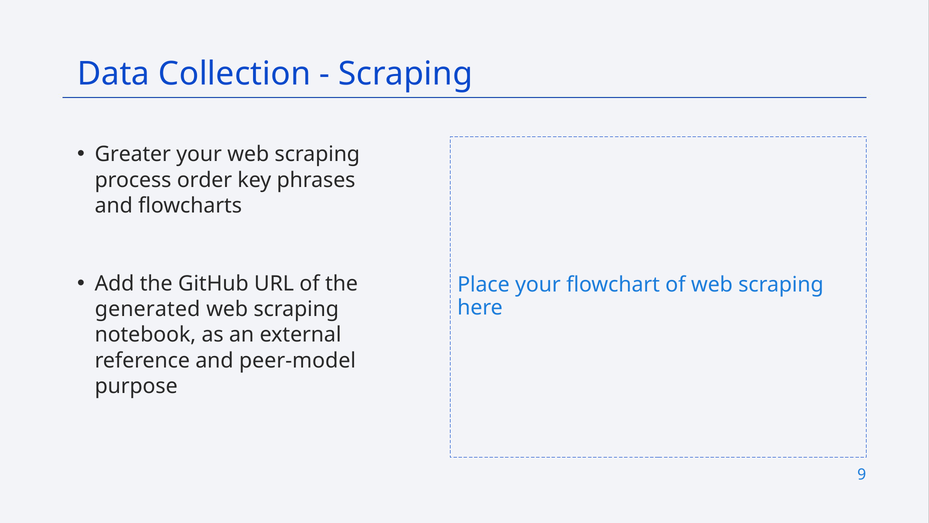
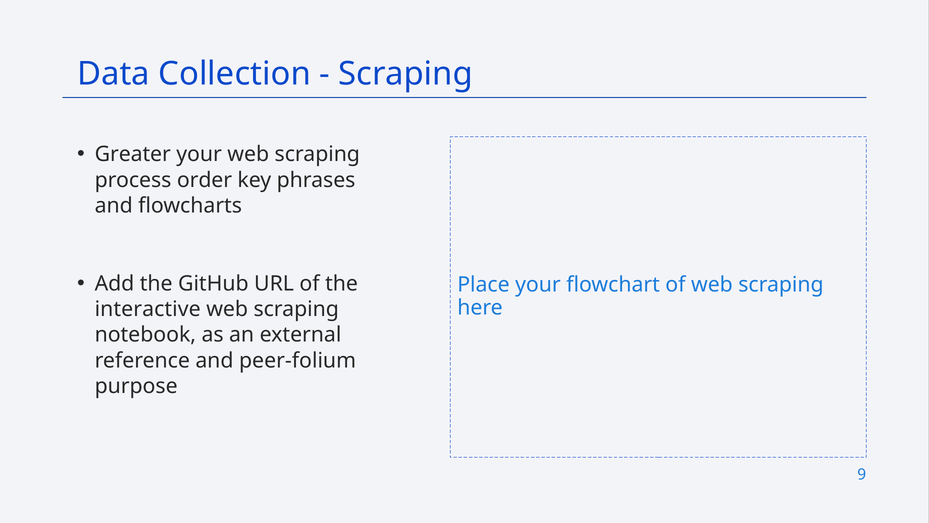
generated: generated -> interactive
peer-model: peer-model -> peer-folium
